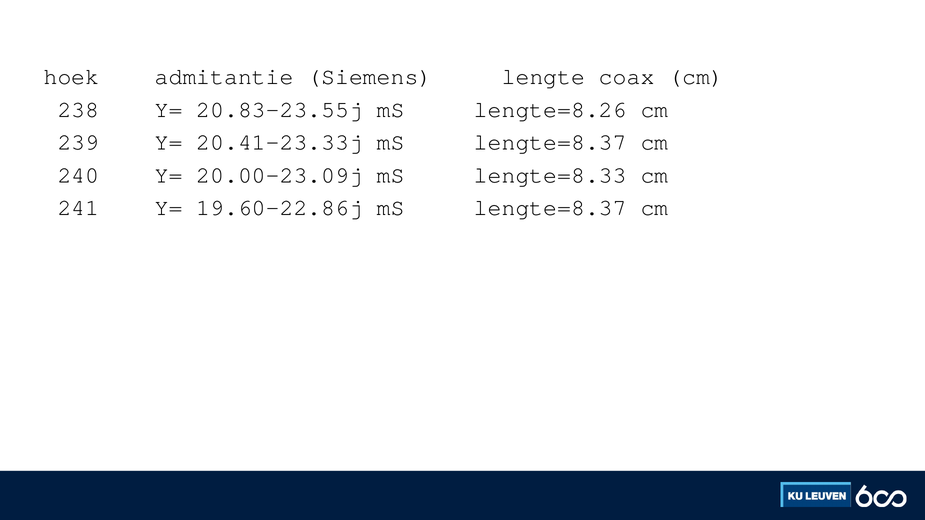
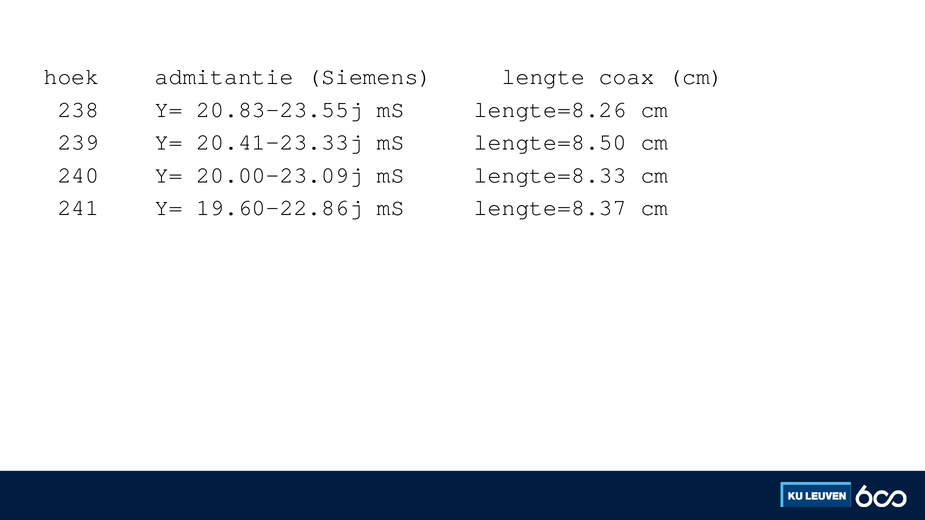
20.41-23.33j mS lengte=8.37: lengte=8.37 -> lengte=8.50
